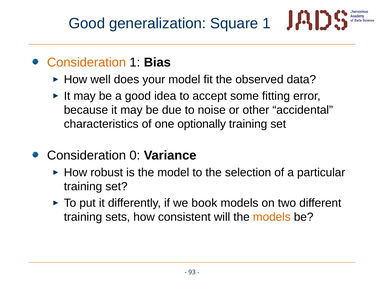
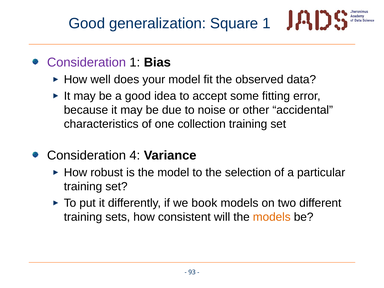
Consideration at (86, 63) colour: orange -> purple
optionally: optionally -> collection
0: 0 -> 4
